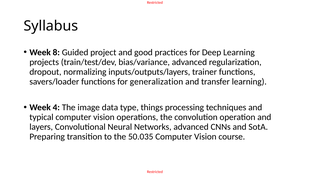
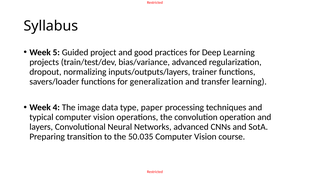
8: 8 -> 5
things: things -> paper
